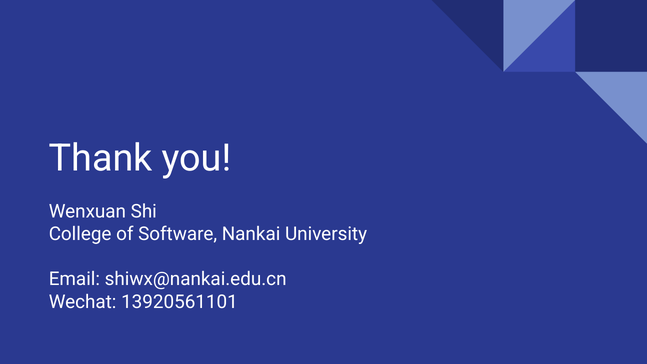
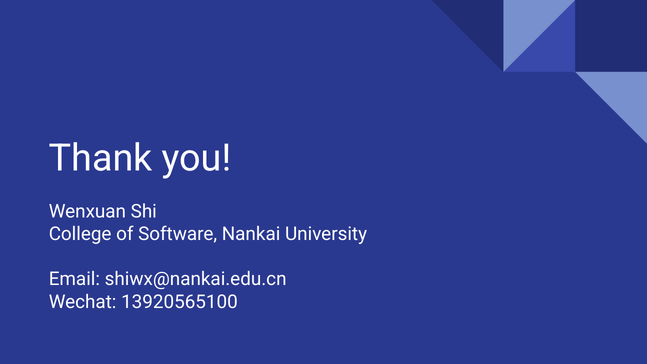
13920561101: 13920561101 -> 13920565100
